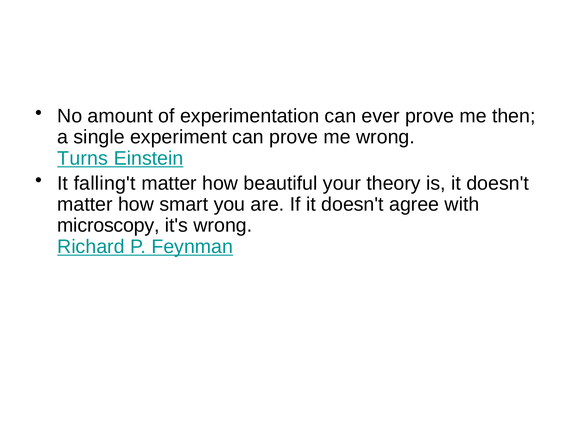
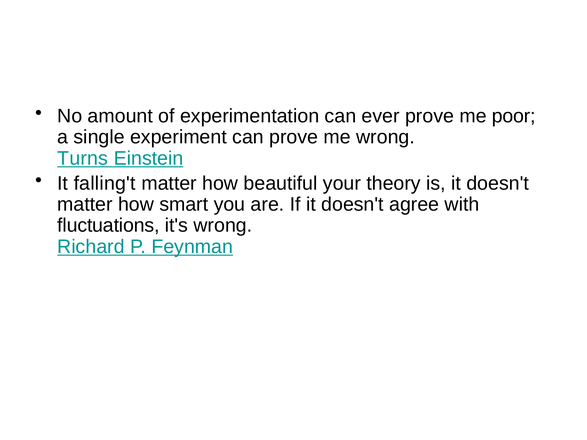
then: then -> poor
microscopy: microscopy -> fluctuations
